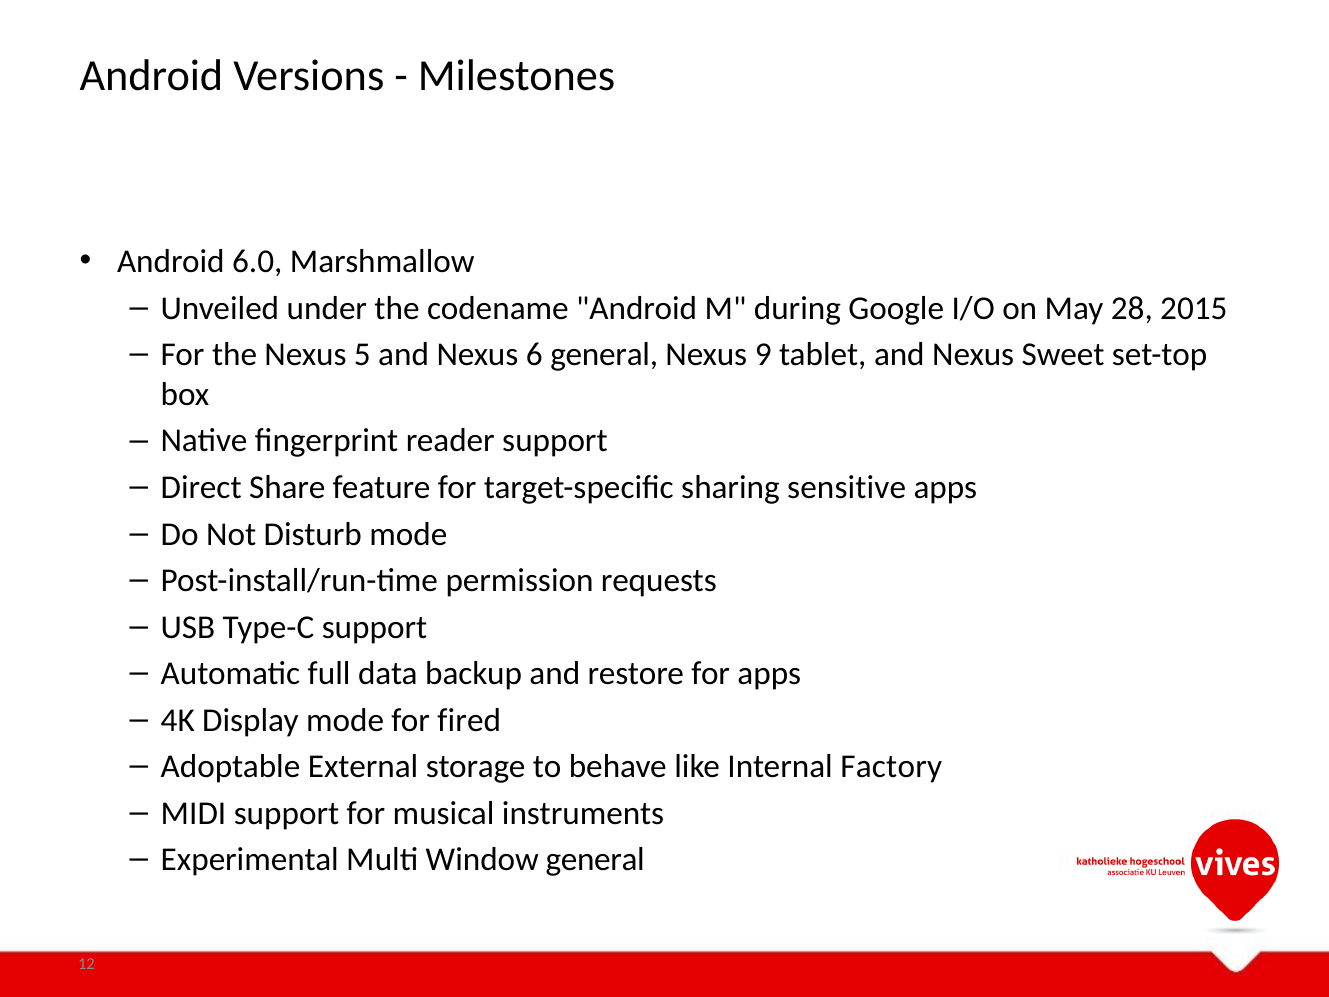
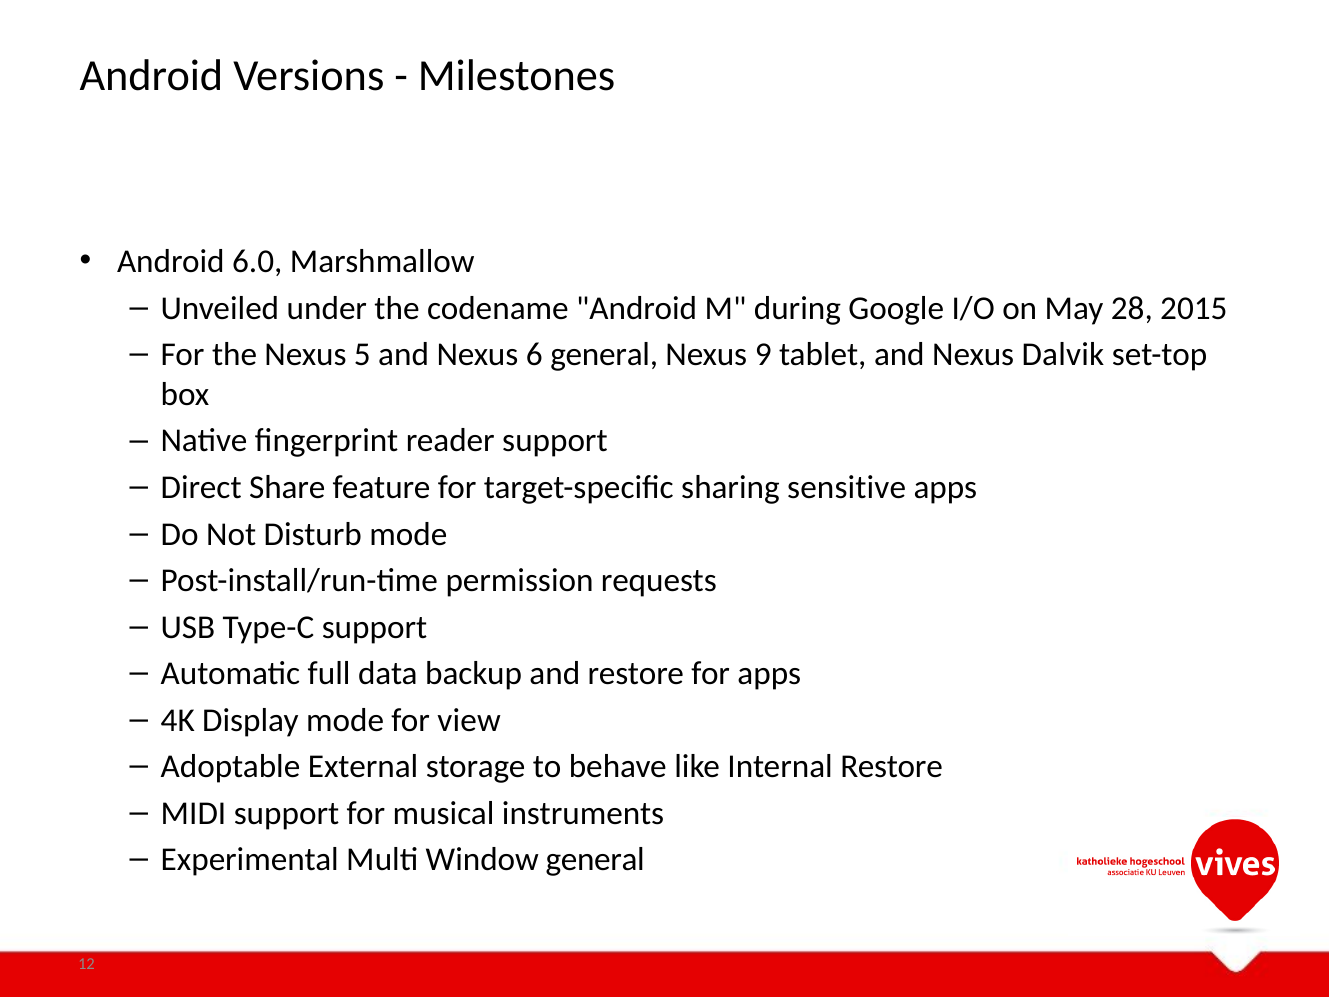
Sweet: Sweet -> Dalvik
fired: fired -> view
Internal Factory: Factory -> Restore
